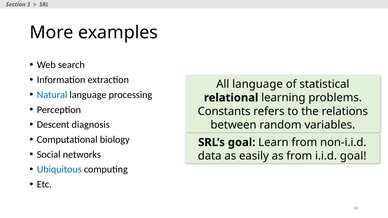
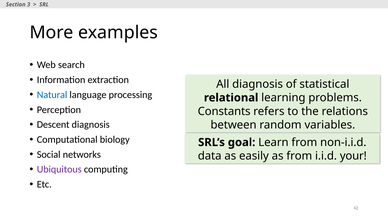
All language: language -> diagnosis
i.i.d goal: goal -> your
Ubiquitous colour: blue -> purple
